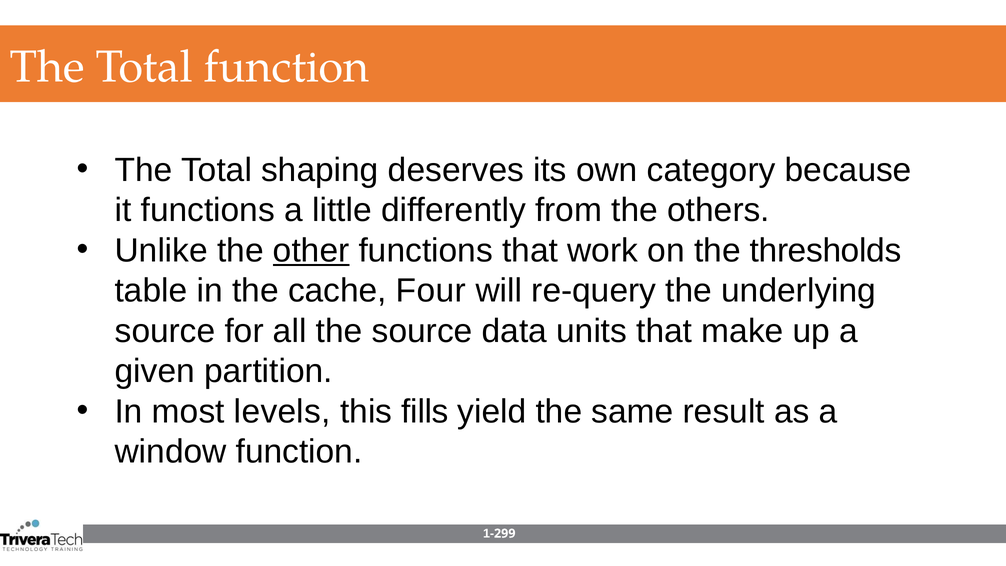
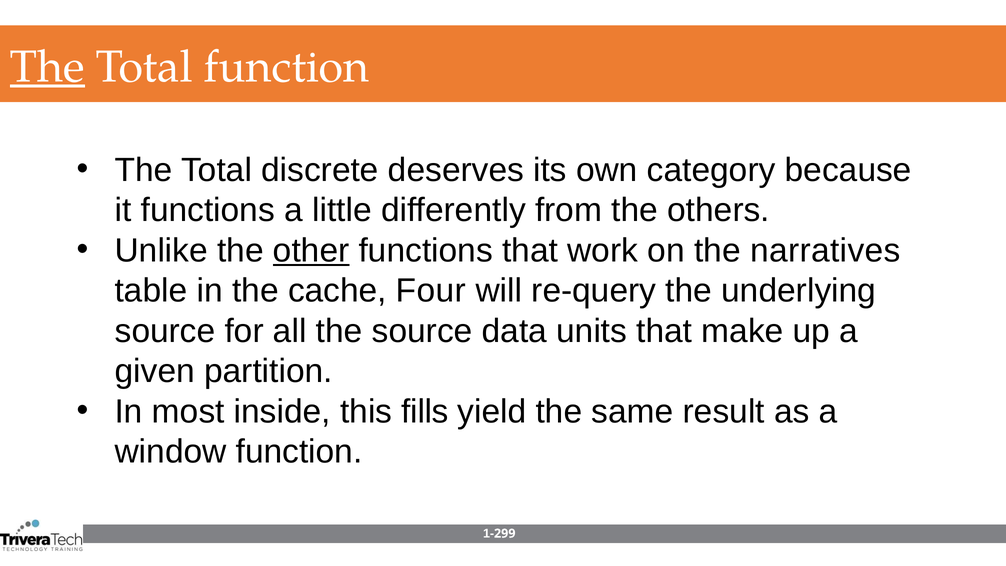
The at (47, 67) underline: none -> present
shaping: shaping -> discrete
thresholds: thresholds -> narratives
levels: levels -> inside
